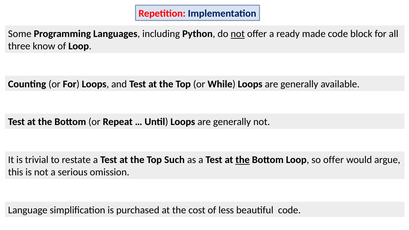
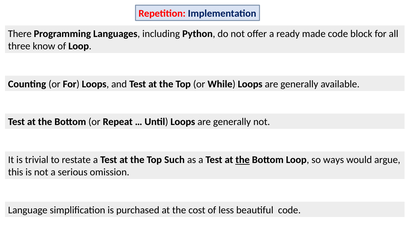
Some: Some -> There
not at (238, 34) underline: present -> none
so offer: offer -> ways
